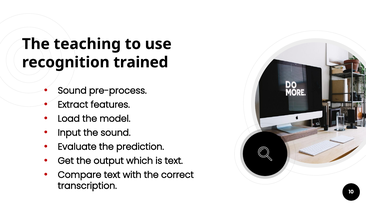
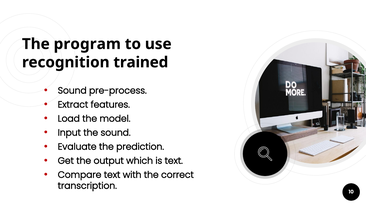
teaching: teaching -> program
